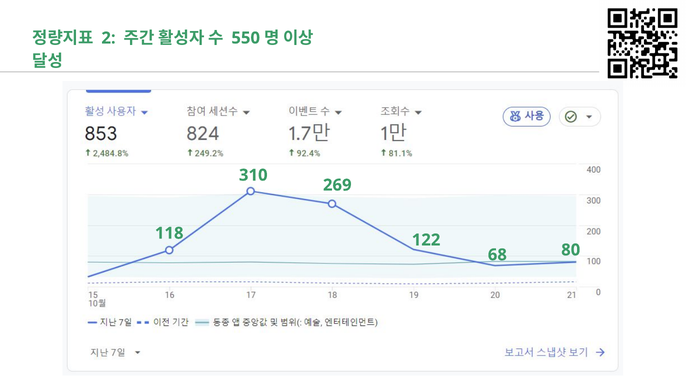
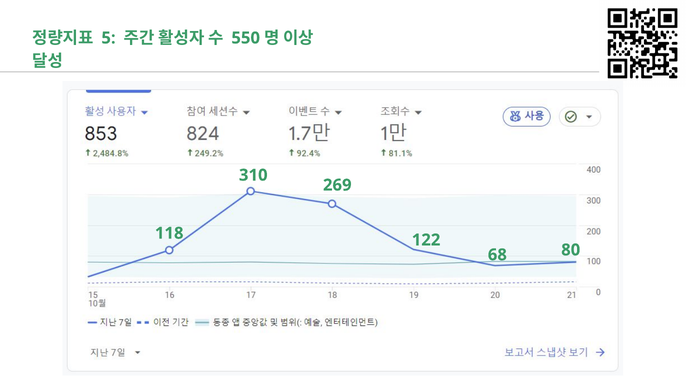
2: 2 -> 5
